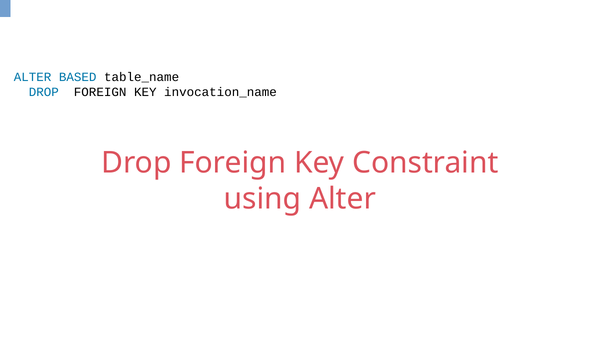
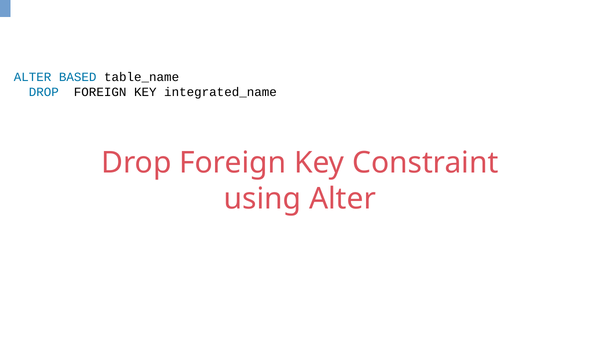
invocation_name: invocation_name -> integrated_name
